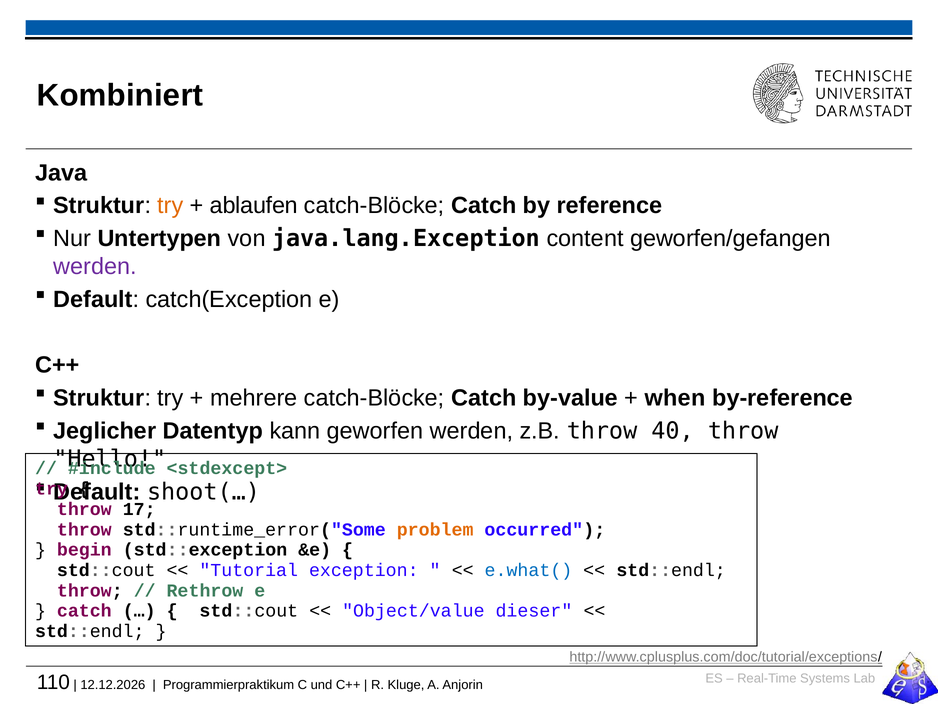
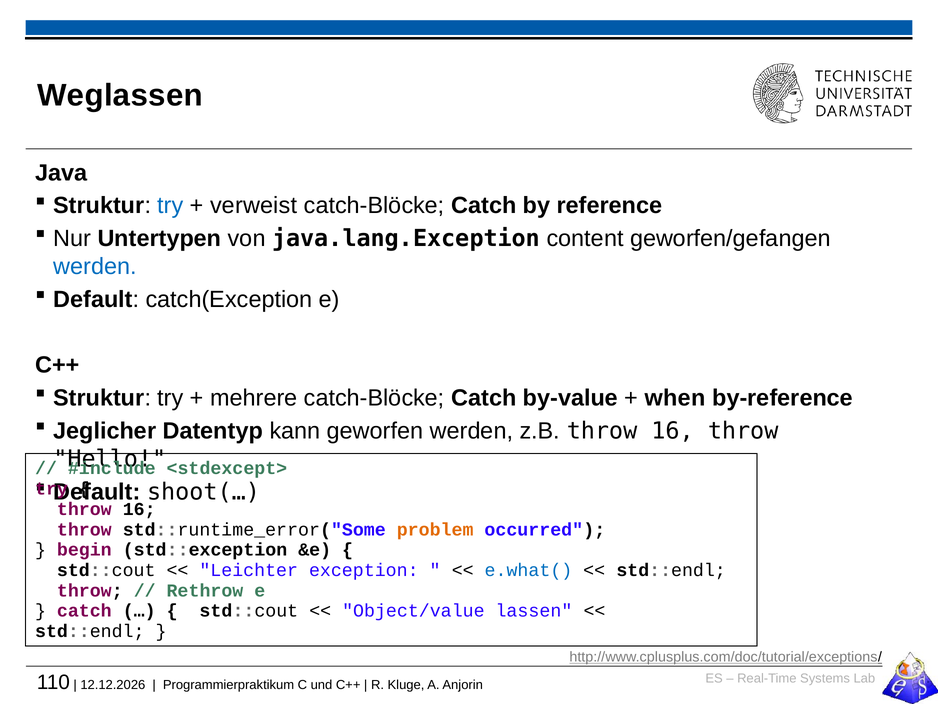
Kombiniert: Kombiniert -> Weglassen
try at (170, 205) colour: orange -> blue
ablaufen: ablaufen -> verweist
werden at (95, 266) colour: purple -> blue
z.B throw 40: 40 -> 16
17 at (139, 509): 17 -> 16
Tutorial: Tutorial -> Leichter
dieser: dieser -> lassen
